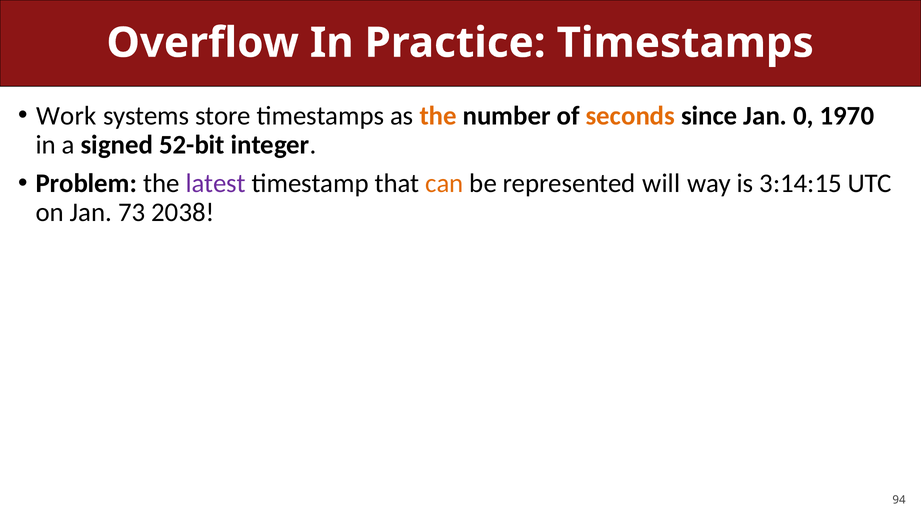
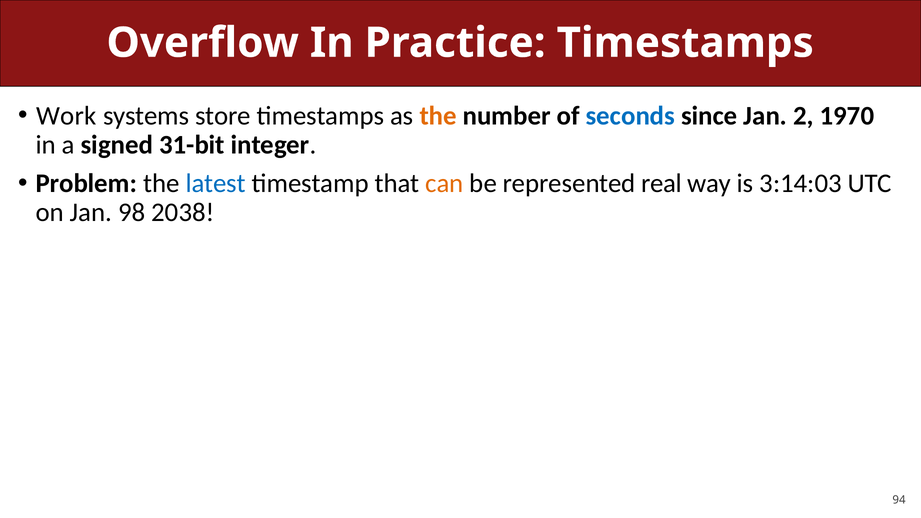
seconds colour: orange -> blue
0: 0 -> 2
52-bit: 52-bit -> 31-bit
latest colour: purple -> blue
will: will -> real
3:14:15: 3:14:15 -> 3:14:03
73: 73 -> 98
